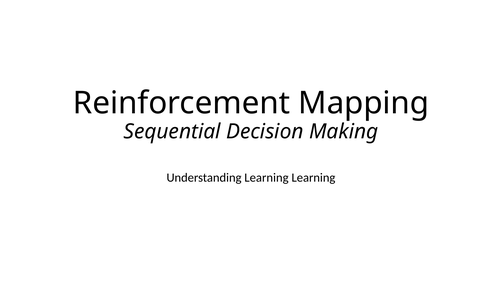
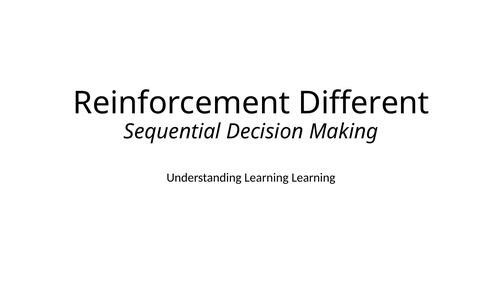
Mapping: Mapping -> Different
